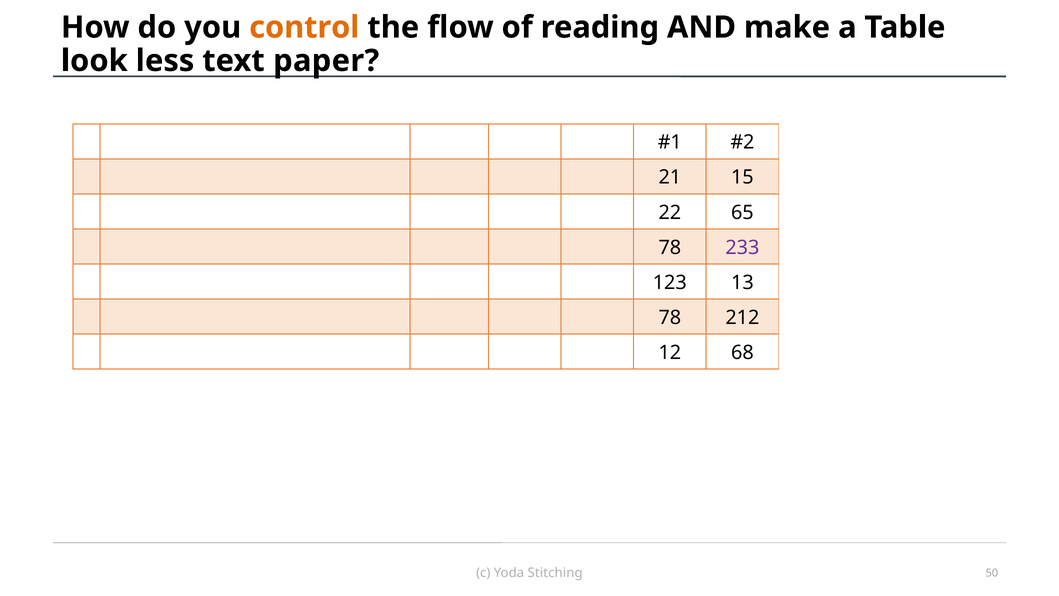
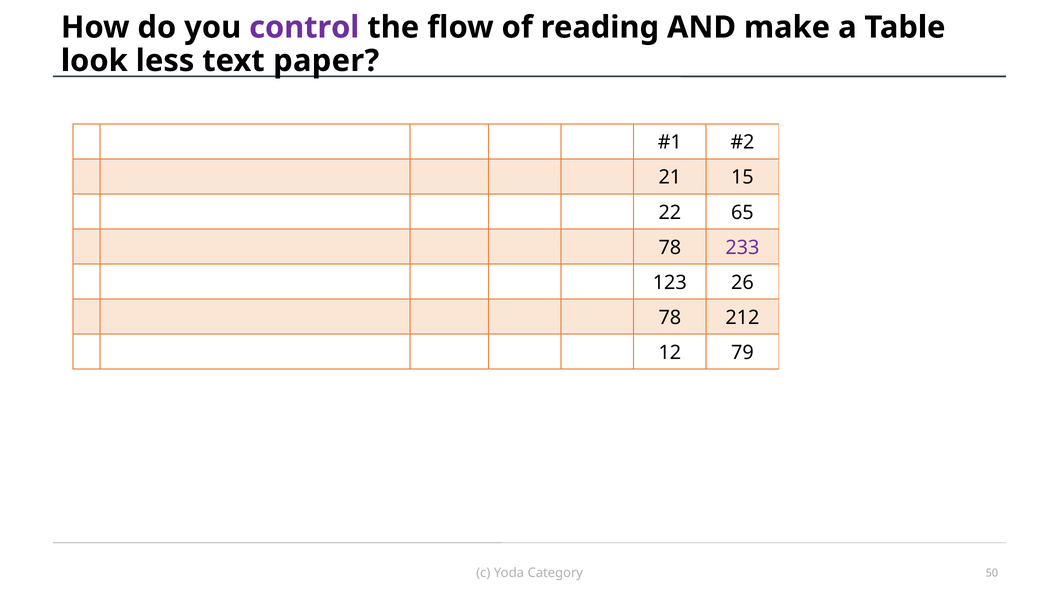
control colour: orange -> purple
13: 13 -> 26
68: 68 -> 79
Stitching: Stitching -> Category
